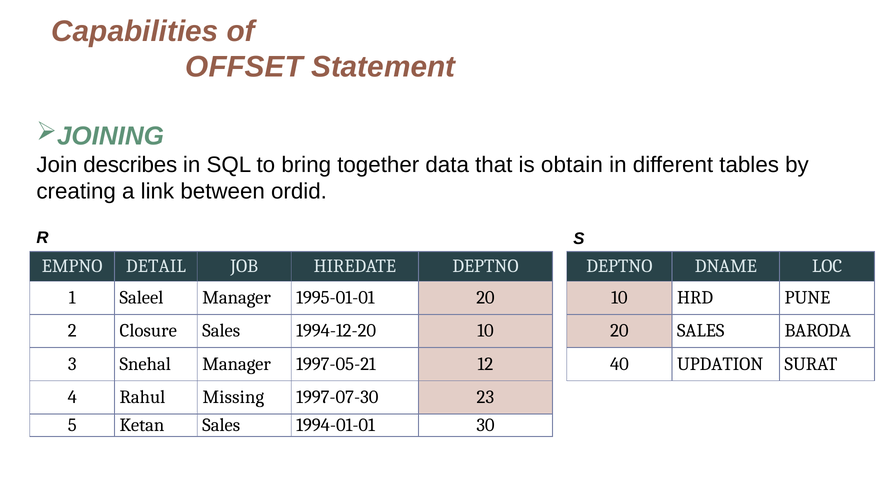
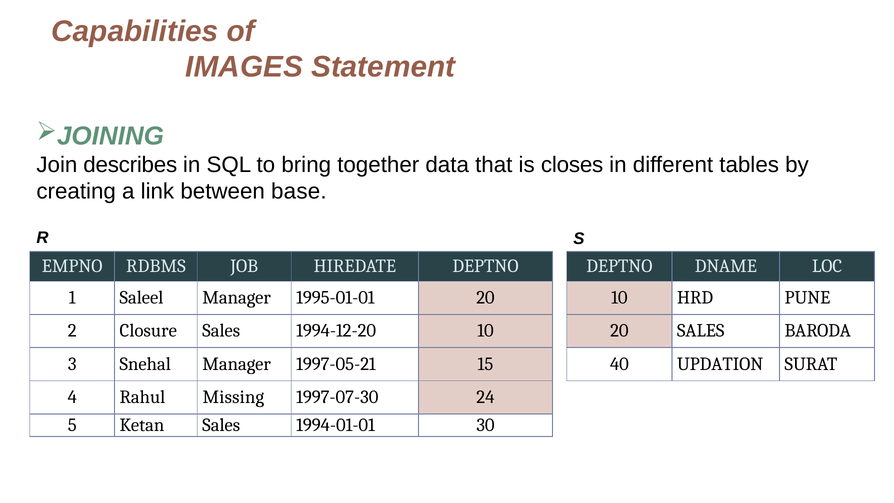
OFFSET: OFFSET -> IMAGES
obtain: obtain -> closes
ordid: ordid -> base
DETAIL: DETAIL -> RDBMS
12: 12 -> 15
23: 23 -> 24
